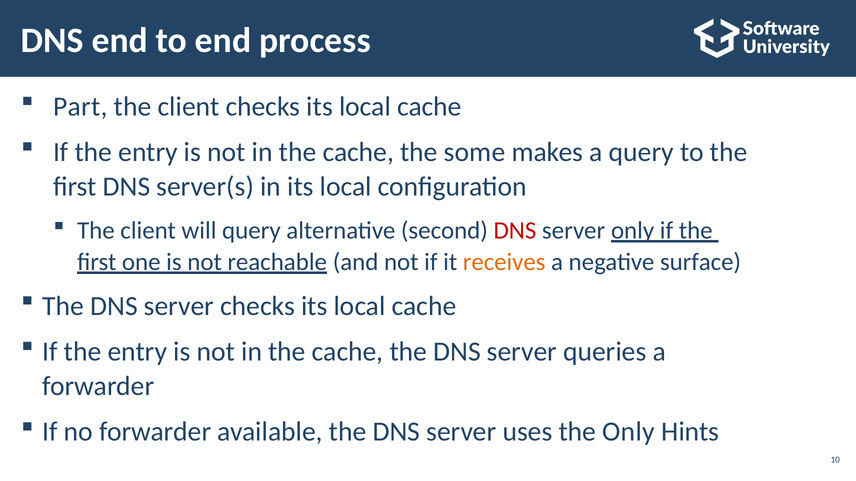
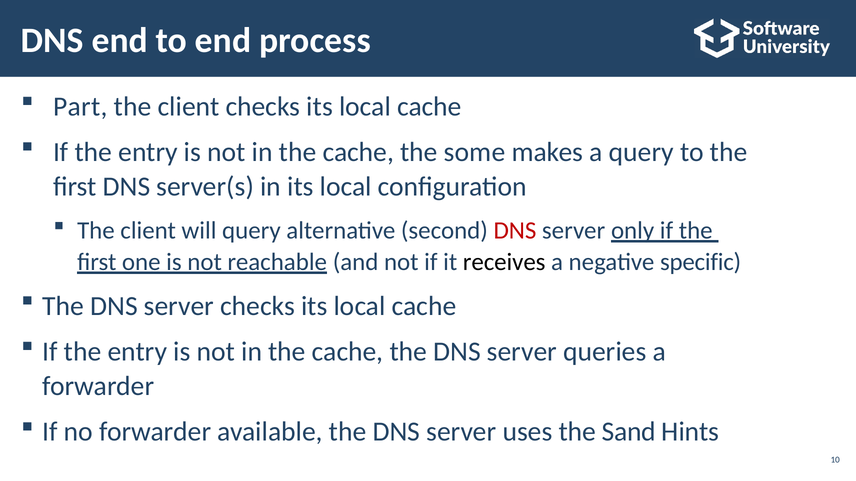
receives colour: orange -> black
surface: surface -> specific
the Only: Only -> Sand
